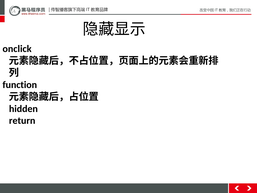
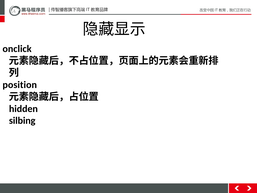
function: function -> position
return: return -> silbing
